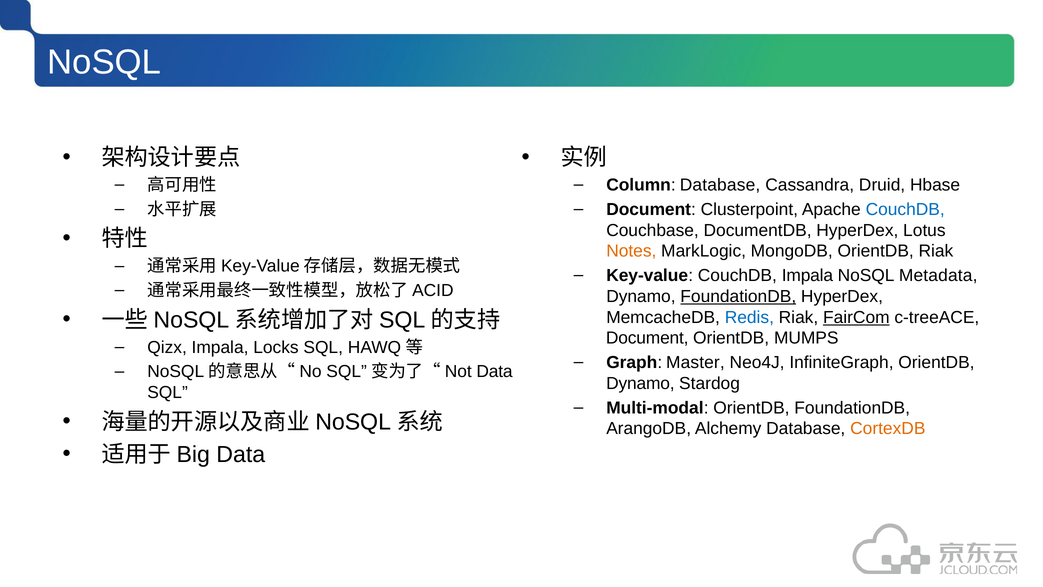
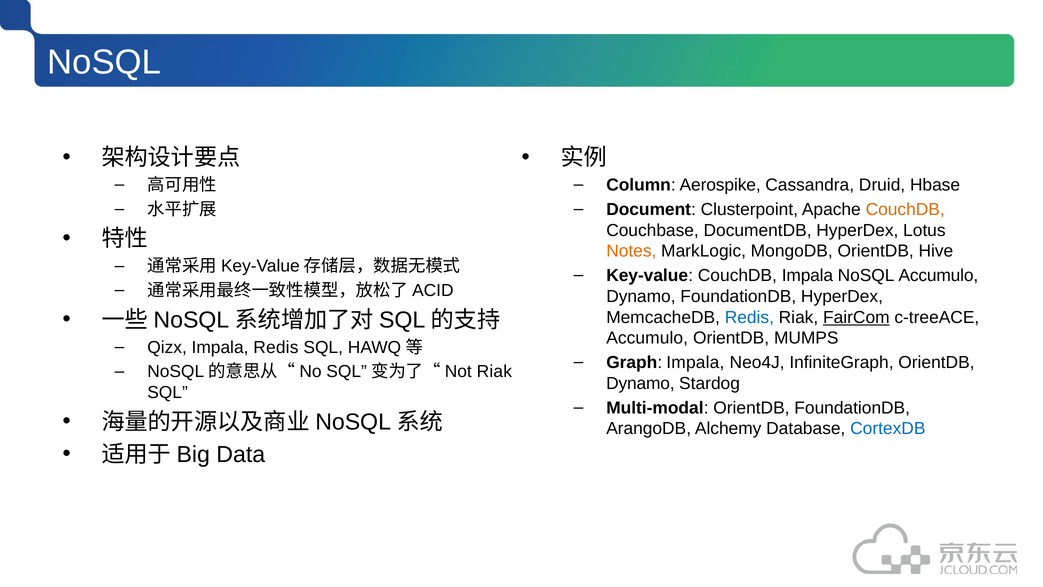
Column Database: Database -> Aerospike
CouchDB at (905, 209) colour: blue -> orange
OrientDB Riak: Riak -> Hive
NoSQL Metadata: Metadata -> Accumulo
FoundationDB at (738, 296) underline: present -> none
Document at (647, 338): Document -> Accumulo
Impala Locks: Locks -> Redis
Graph Master: Master -> Impala
Data at (495, 372): Data -> Riak
CortexDB colour: orange -> blue
